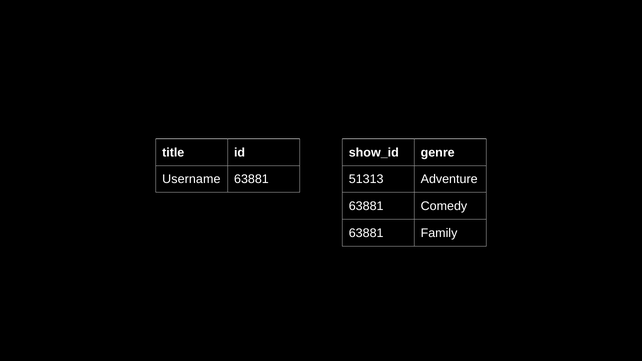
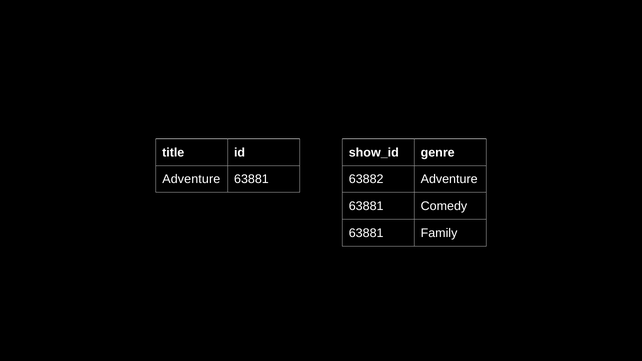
Username at (191, 179): Username -> Adventure
51313: 51313 -> 63882
